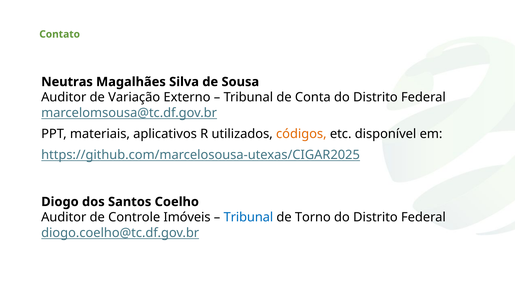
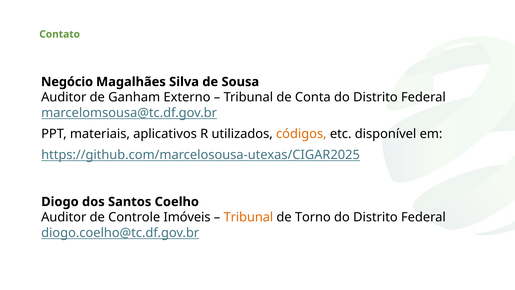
Neutras: Neutras -> Negócio
Variação: Variação -> Ganham
Tribunal at (248, 217) colour: blue -> orange
